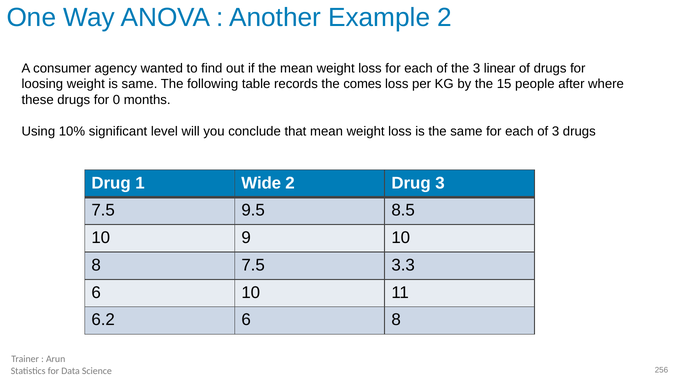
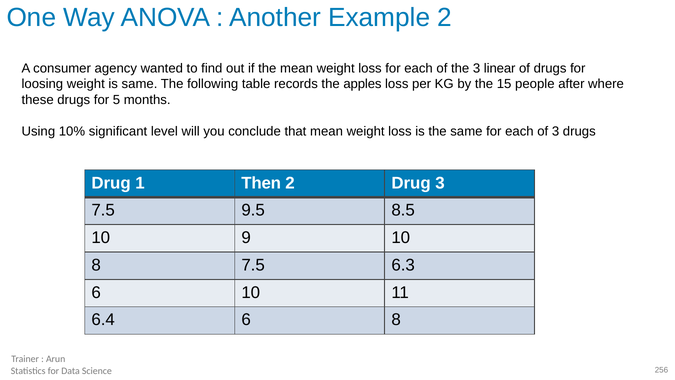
comes: comes -> apples
0: 0 -> 5
Wide: Wide -> Then
3.3: 3.3 -> 6.3
6.2: 6.2 -> 6.4
